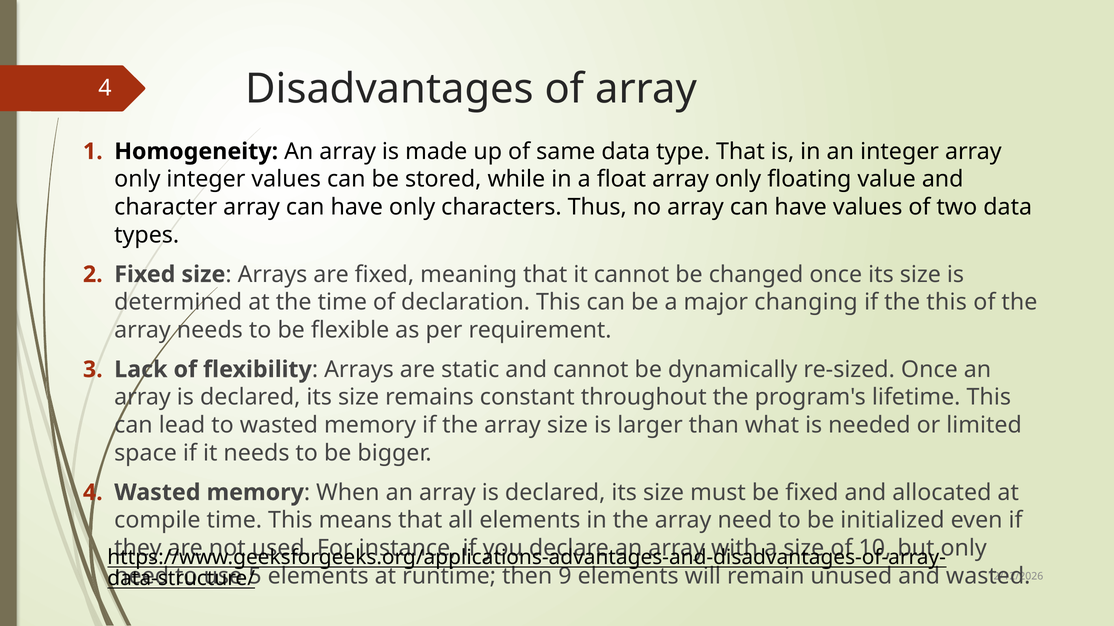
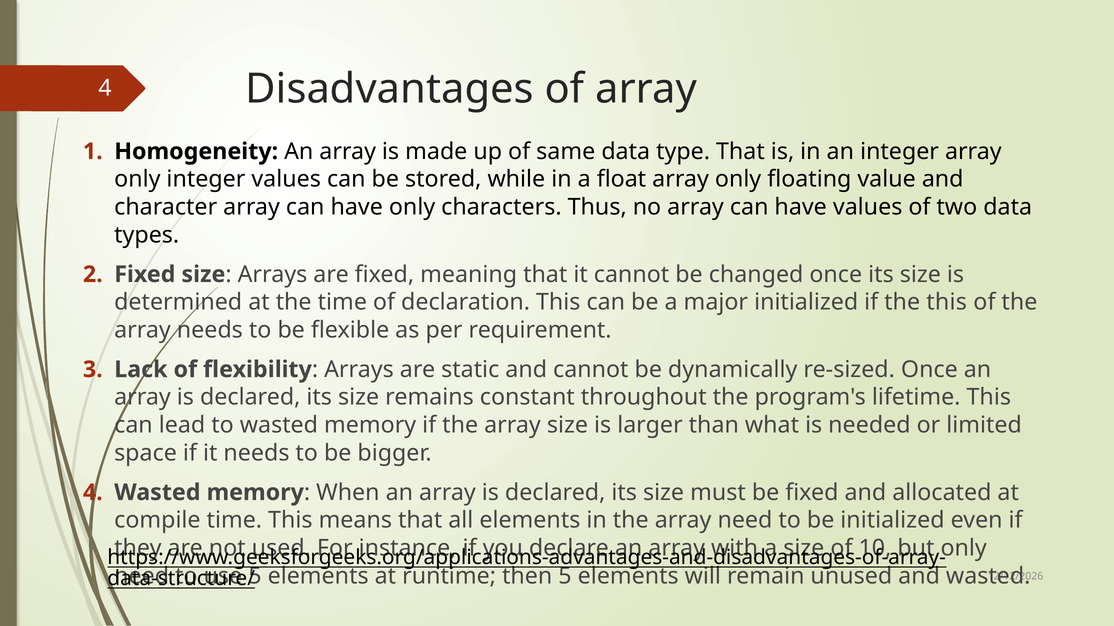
major changing: changing -> initialized
then 9: 9 -> 5
